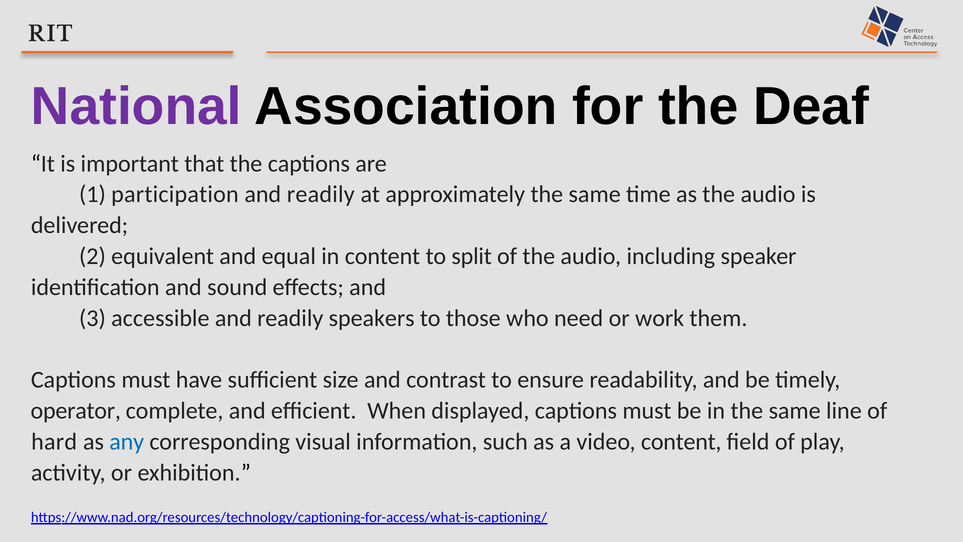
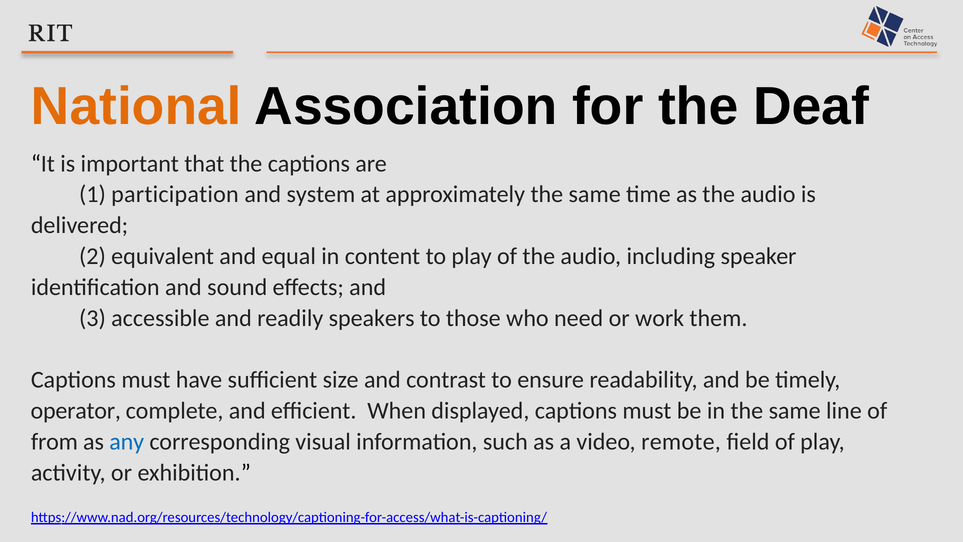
National colour: purple -> orange
readily at (321, 194): readily -> system
to split: split -> play
hard: hard -> from
video content: content -> remote
